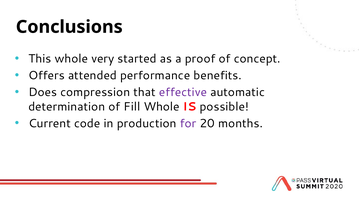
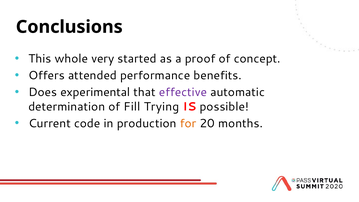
compression: compression -> experimental
Fill Whole: Whole -> Trying
for colour: purple -> orange
